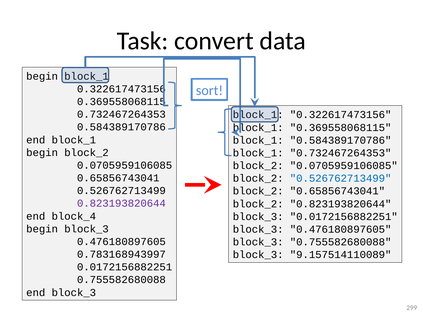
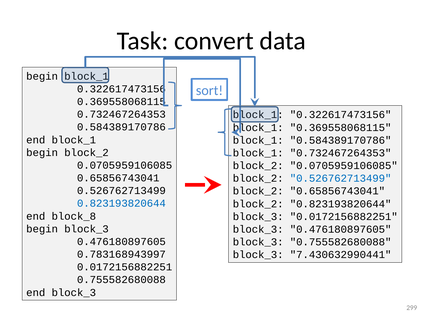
0.823193820644 at (121, 203) colour: purple -> blue
block_4: block_4 -> block_8
9.157514110089: 9.157514110089 -> 7.430632990441
